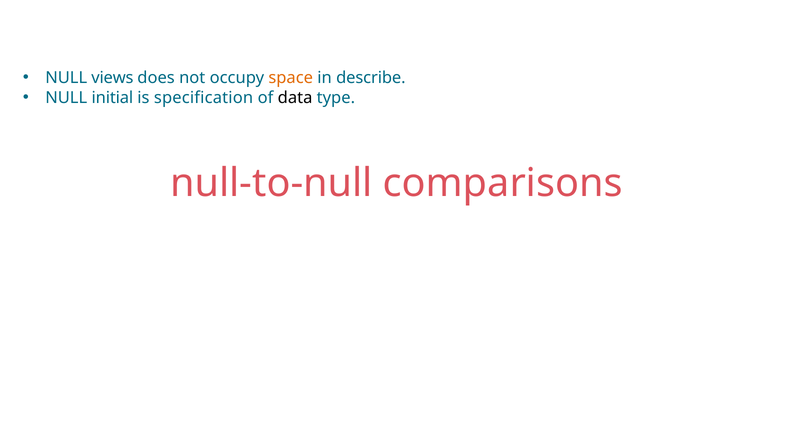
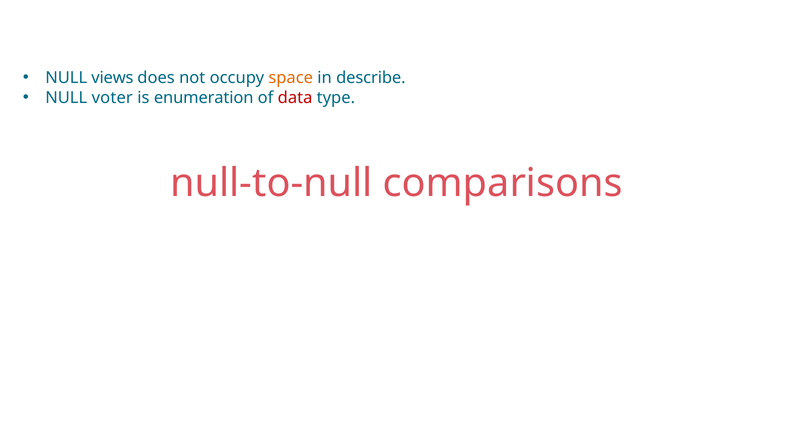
initial: initial -> voter
specification: specification -> enumeration
data colour: black -> red
